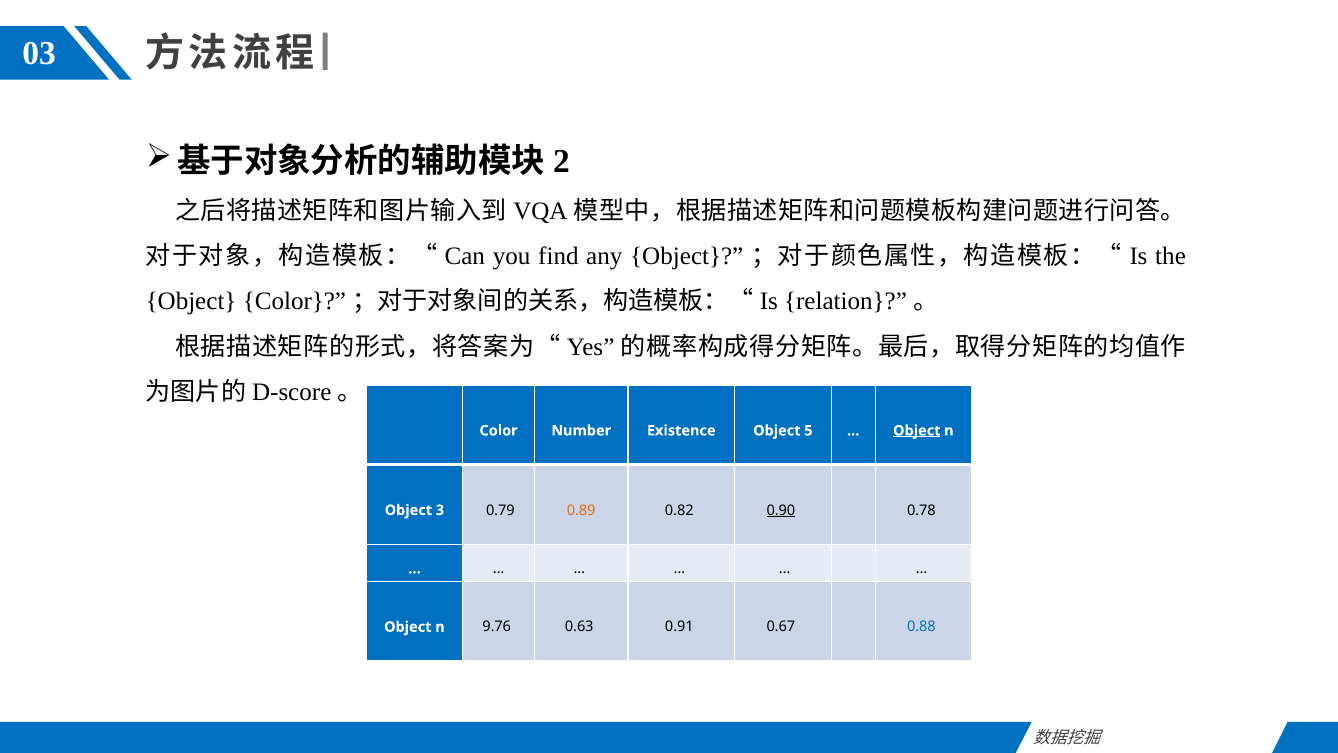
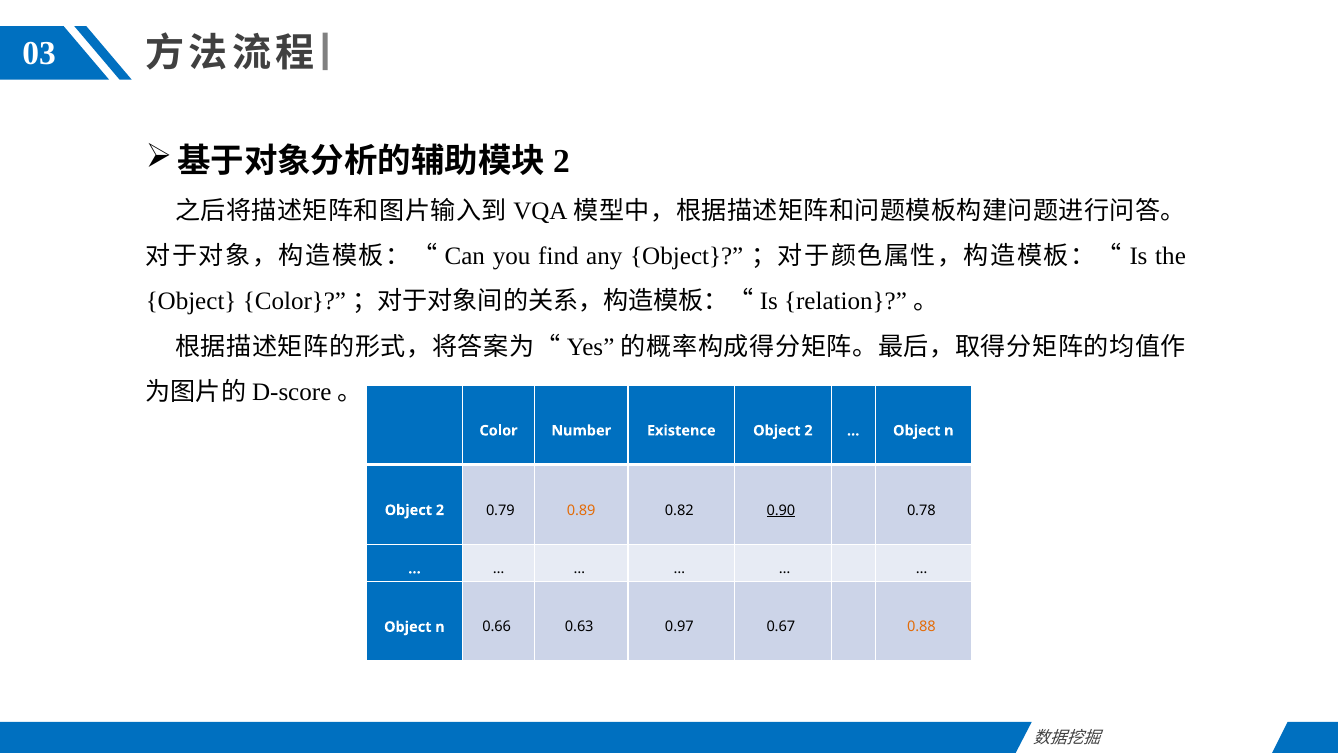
Existence Object 5: 5 -> 2
Object at (917, 430) underline: present -> none
3 at (440, 510): 3 -> 2
9.76: 9.76 -> 0.66
0.91: 0.91 -> 0.97
0.88 colour: blue -> orange
